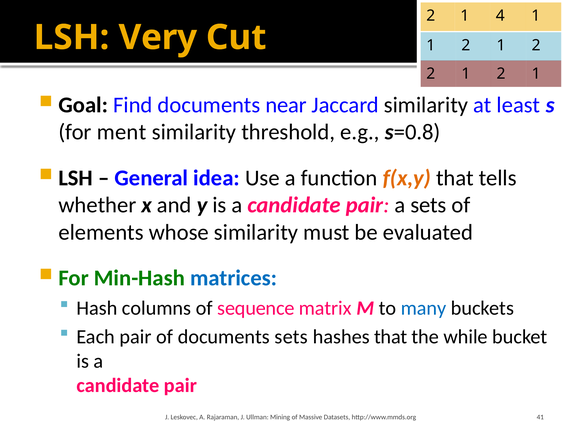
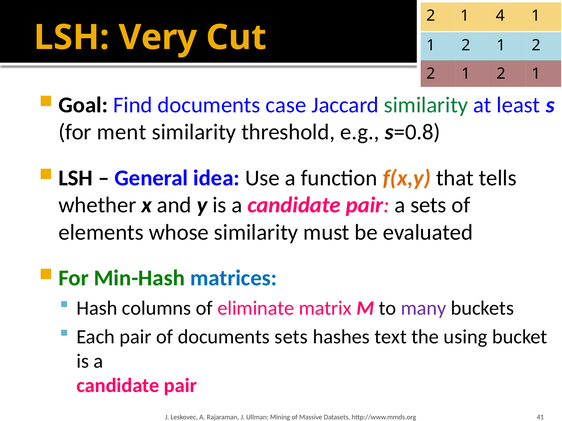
near: near -> case
similarity at (426, 105) colour: black -> green
sequence: sequence -> eliminate
many colour: blue -> purple
hashes that: that -> text
while: while -> using
